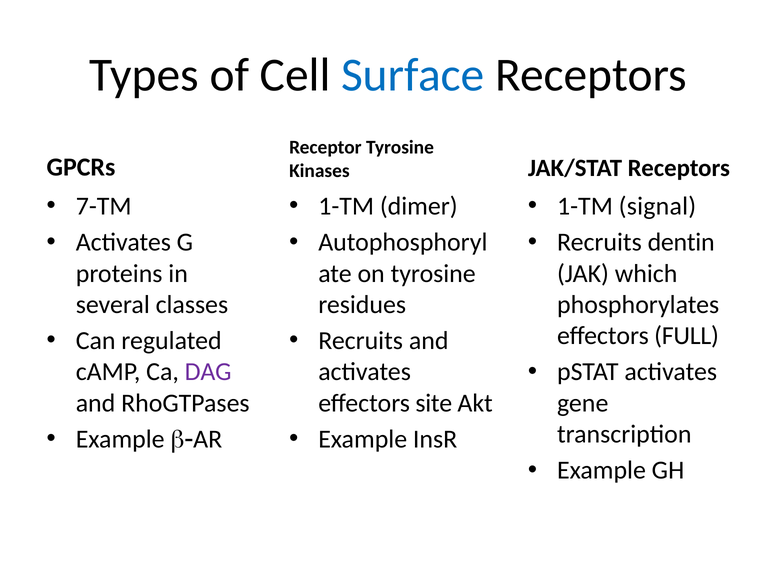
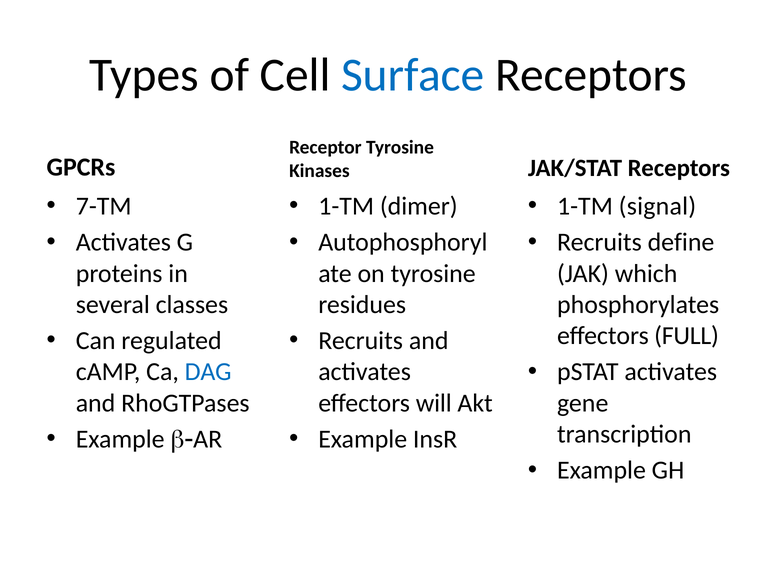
dentin: dentin -> define
DAG colour: purple -> blue
site: site -> will
